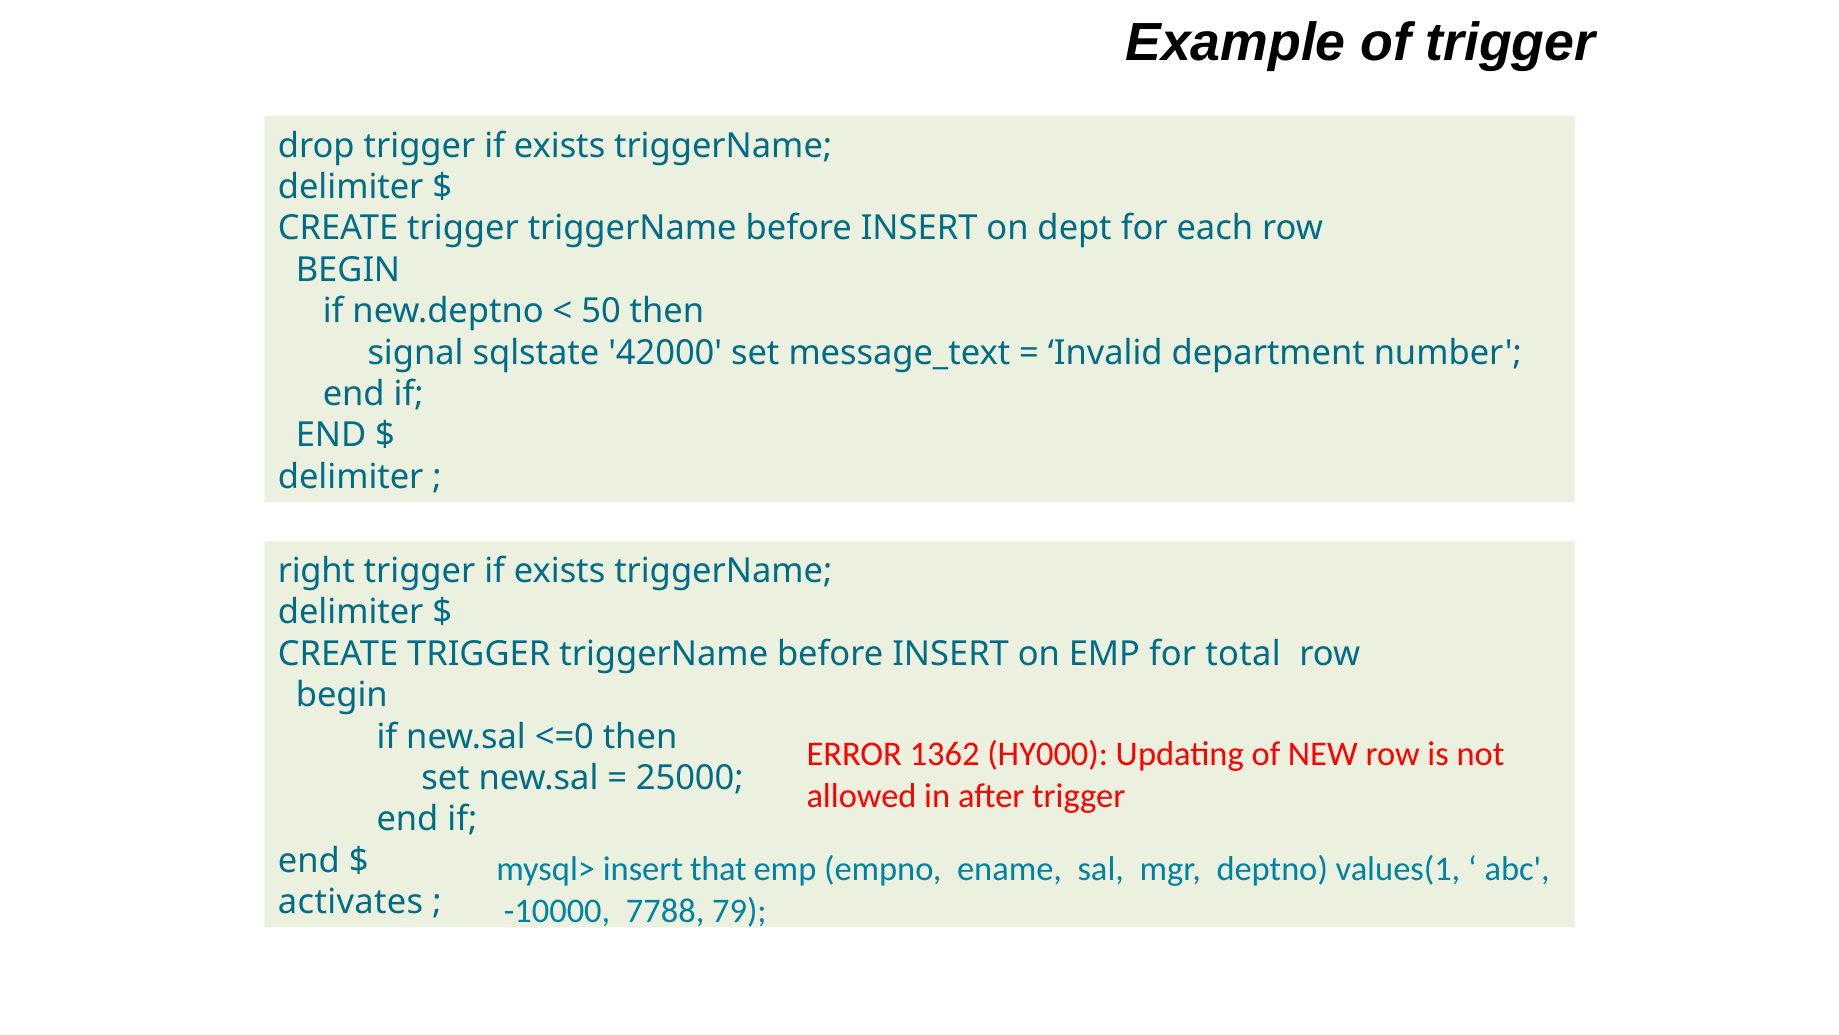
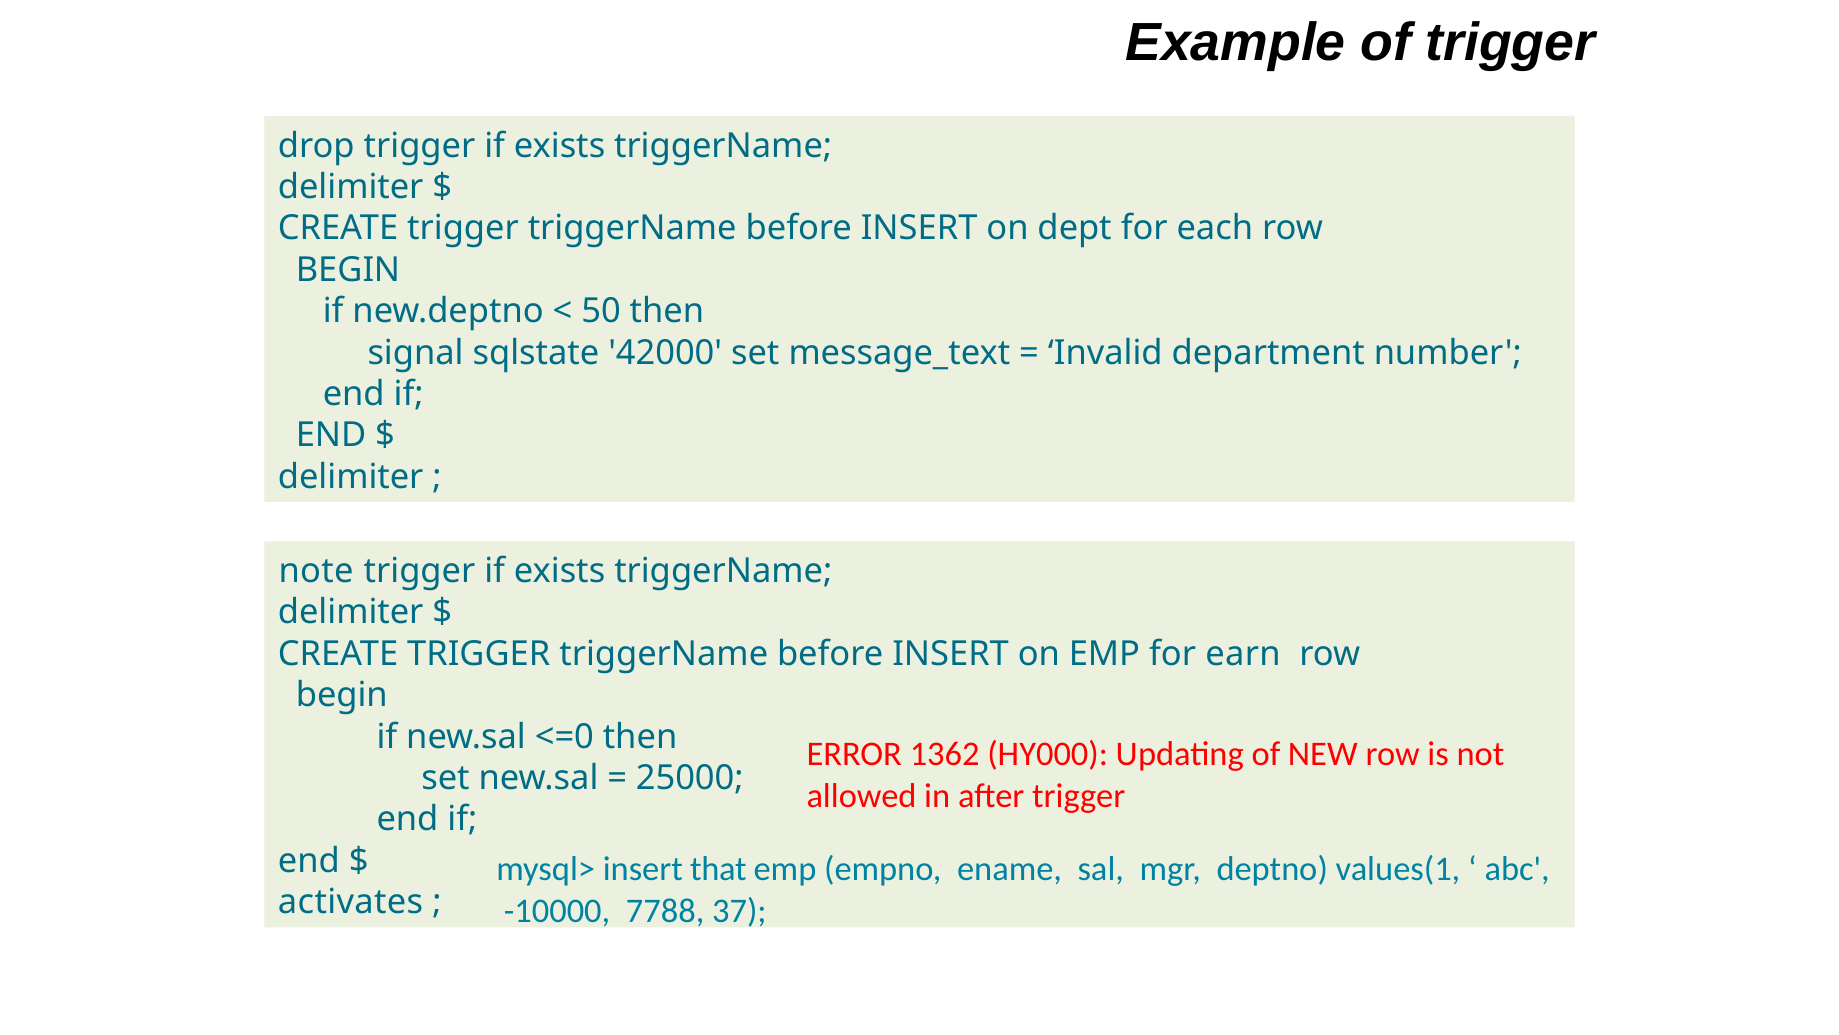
right: right -> note
total: total -> earn
79: 79 -> 37
